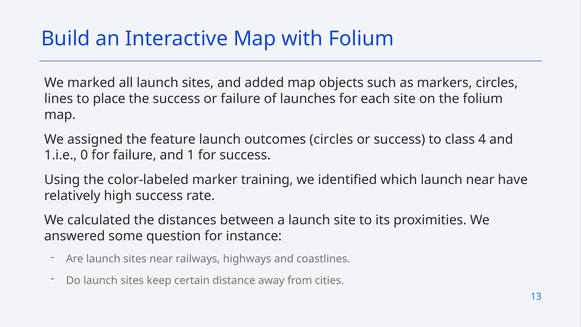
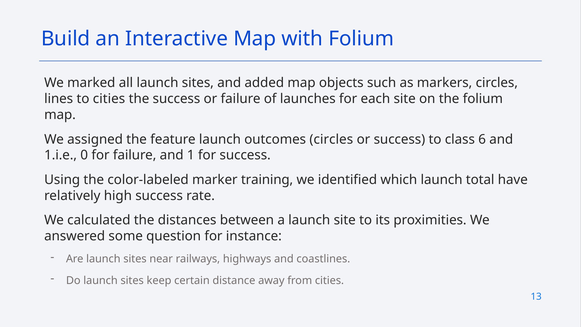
to place: place -> cities
4: 4 -> 6
launch near: near -> total
